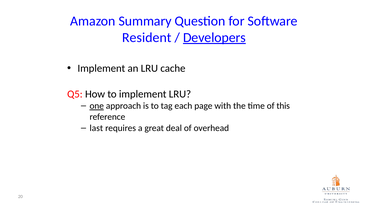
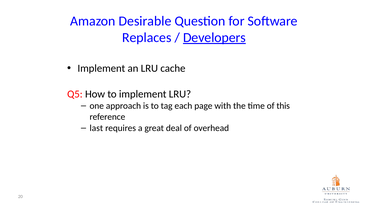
Summary: Summary -> Desirable
Resident: Resident -> Replaces
one underline: present -> none
